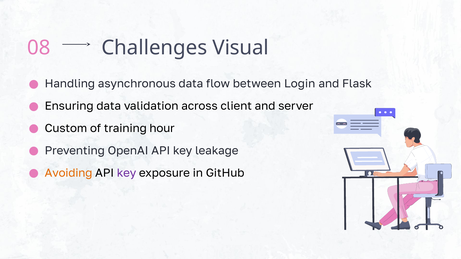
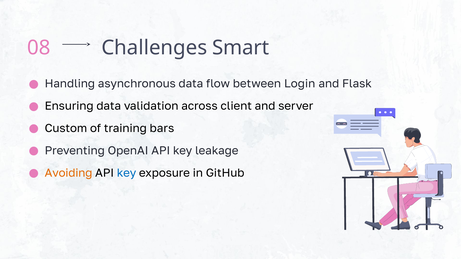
Visual: Visual -> Smart
hour: hour -> bars
key at (127, 173) colour: purple -> blue
